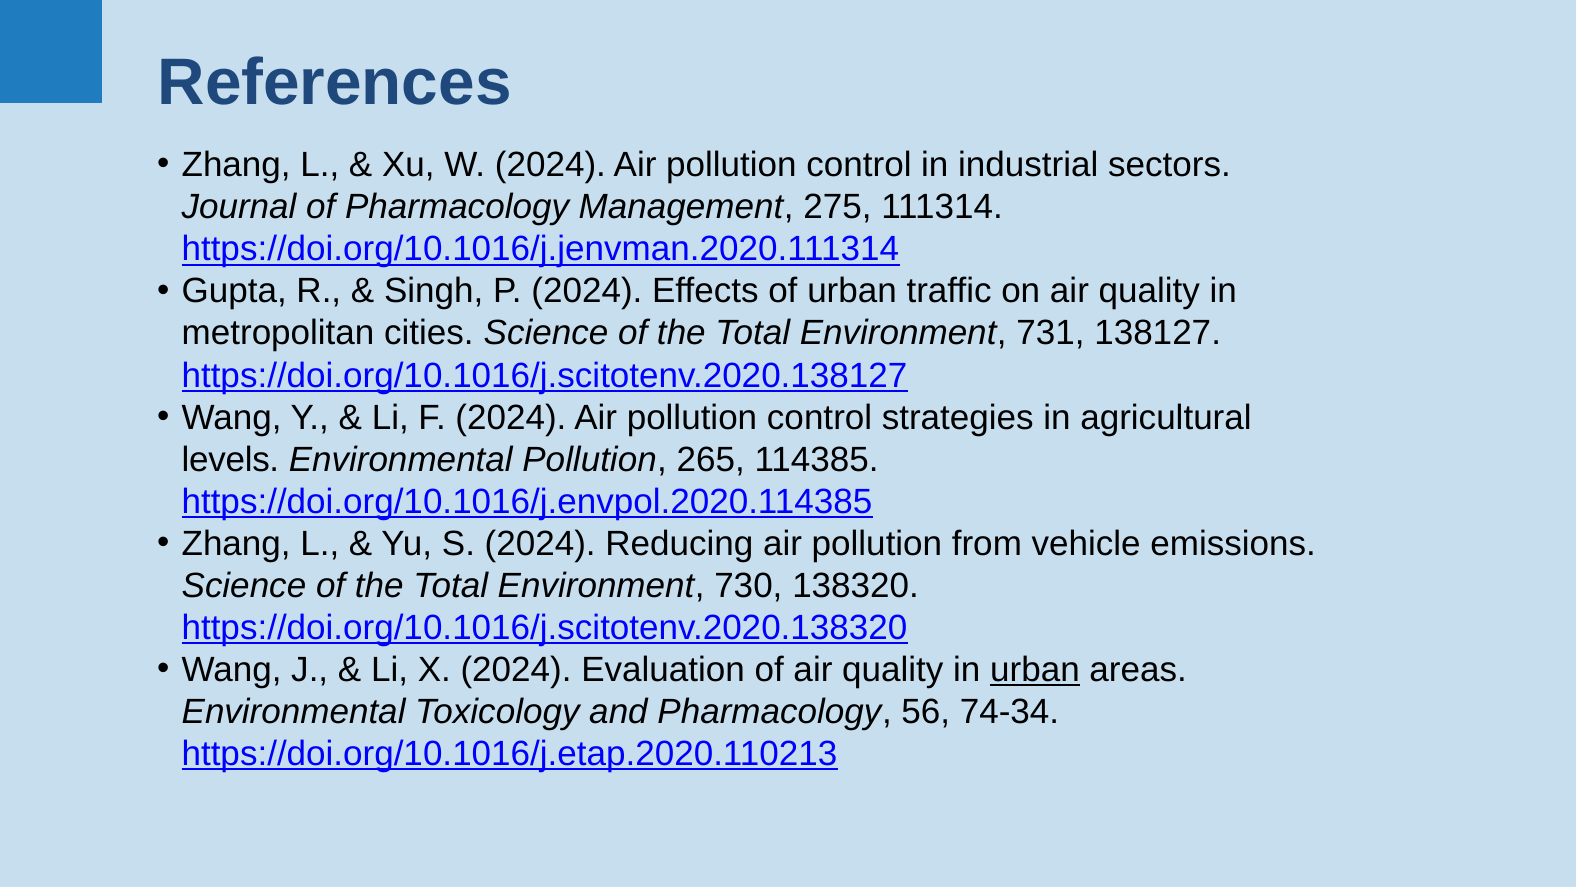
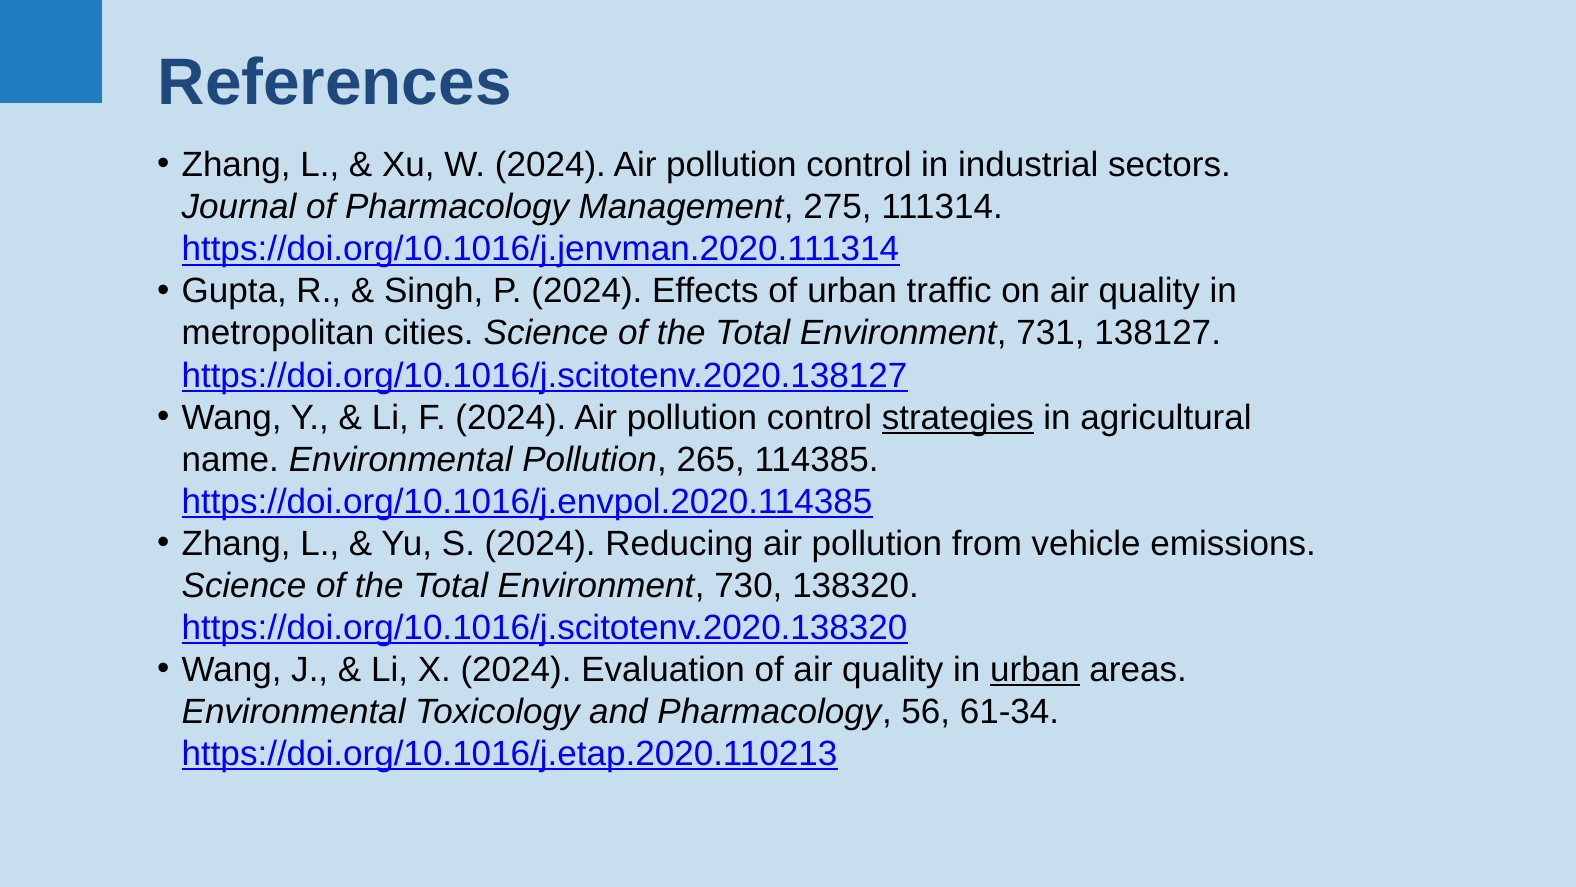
strategies underline: none -> present
levels: levels -> name
74-34: 74-34 -> 61-34
